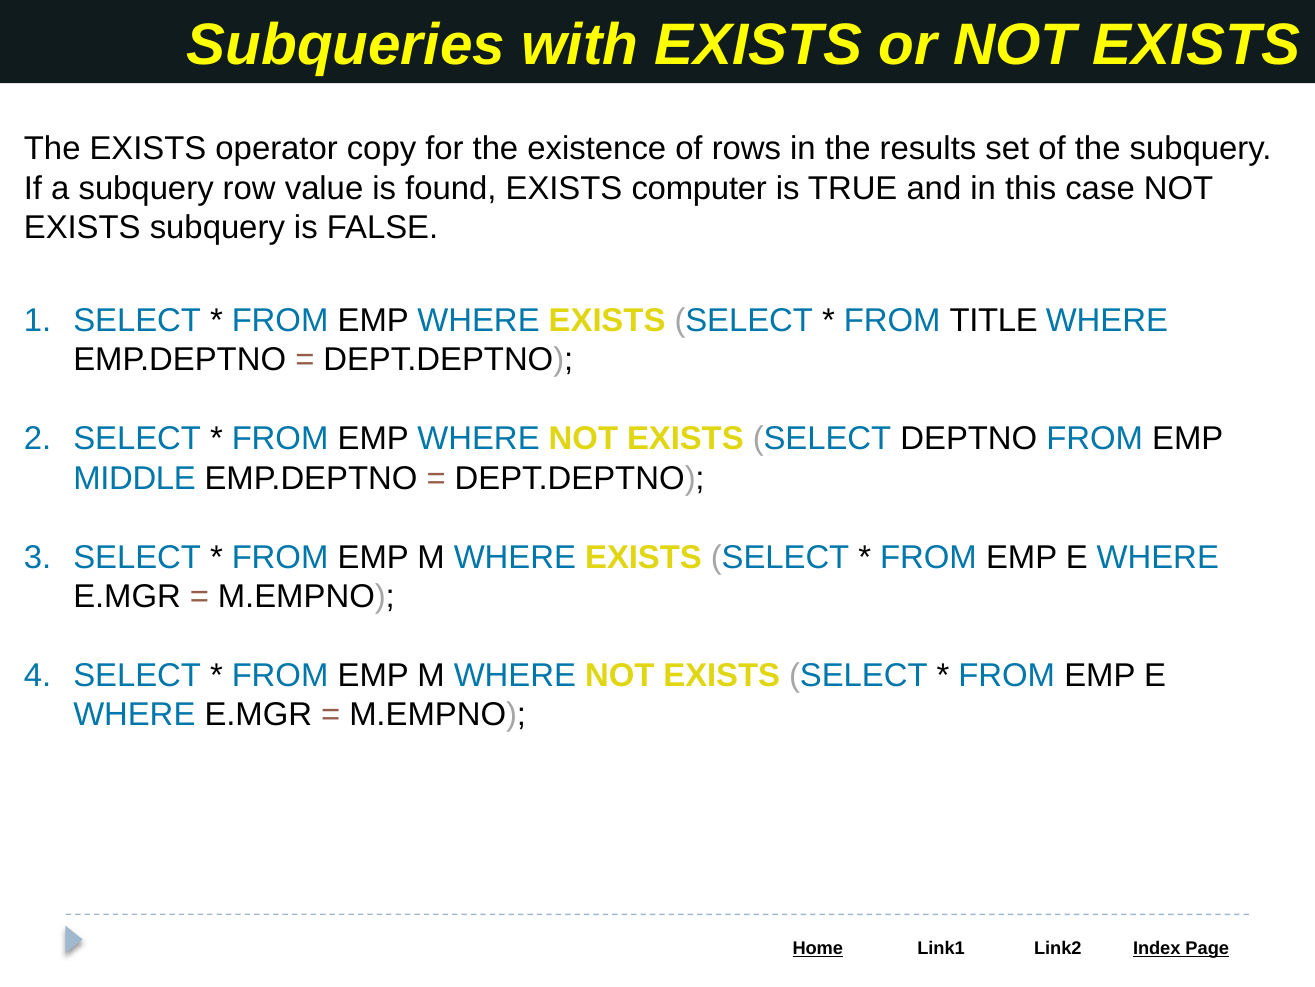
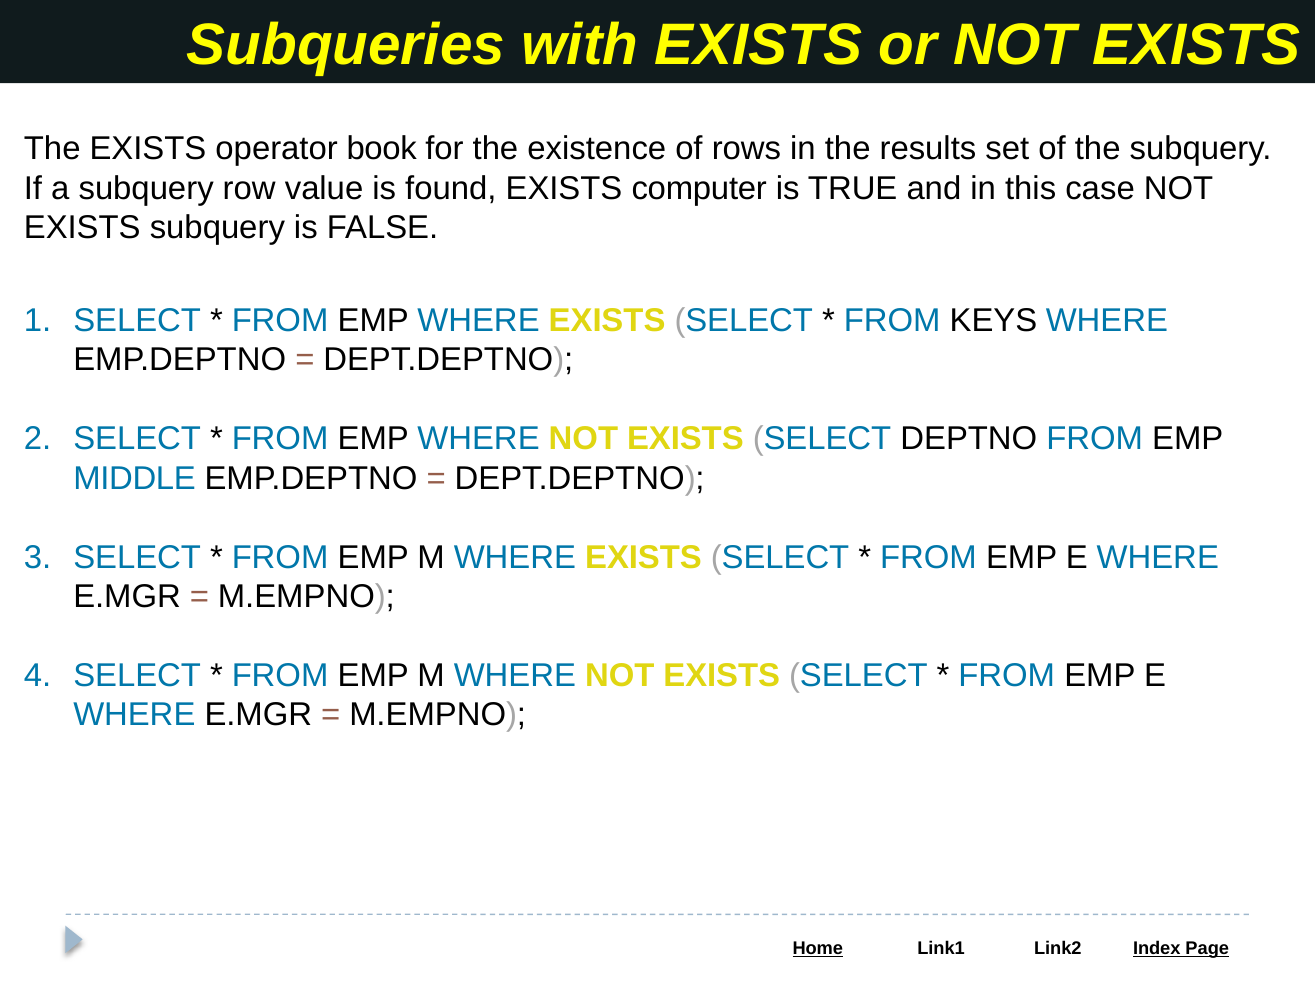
copy: copy -> book
TITLE: TITLE -> KEYS
